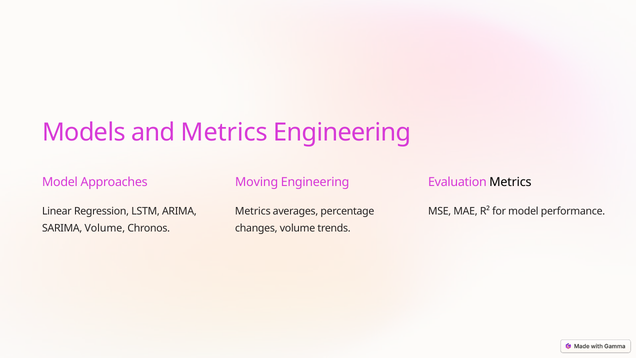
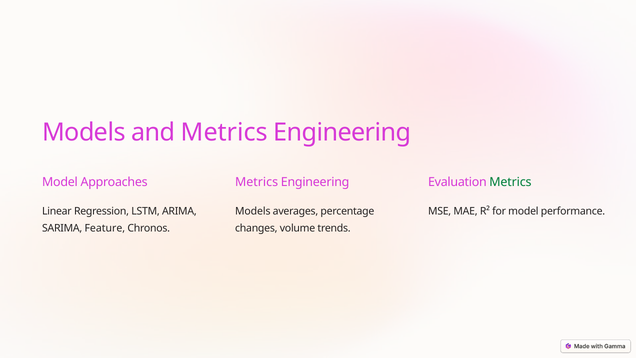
Moving at (257, 182): Moving -> Metrics
Metrics at (510, 182) colour: black -> green
Metrics at (253, 211): Metrics -> Models
SARIMA Volume: Volume -> Feature
